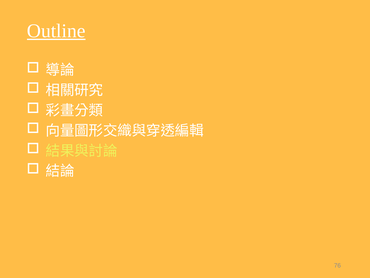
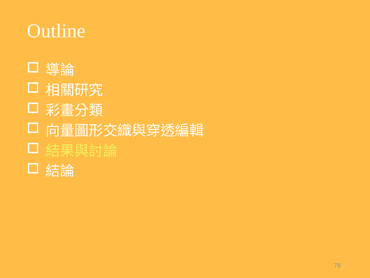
Outline underline: present -> none
